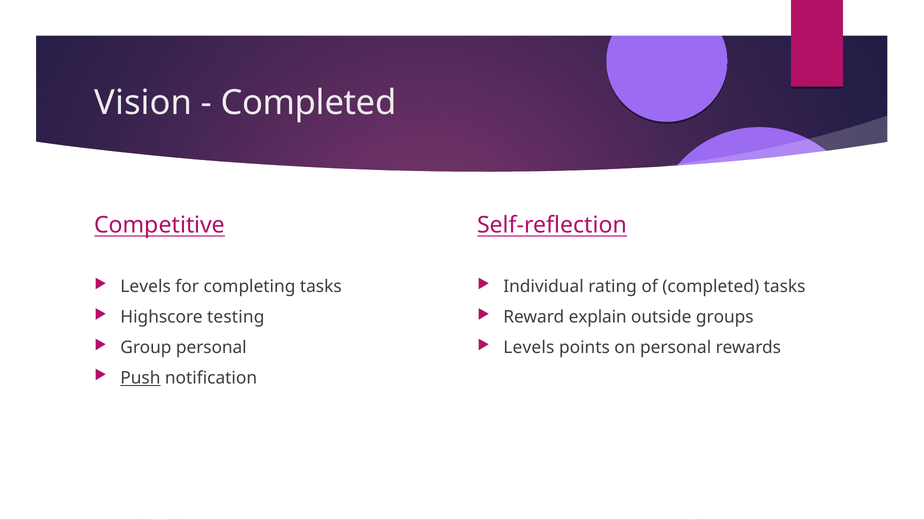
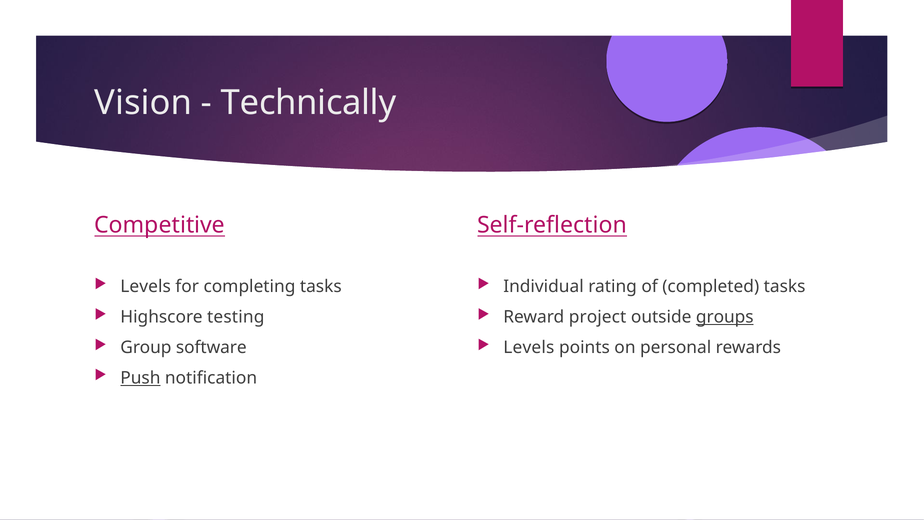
Completed at (309, 103): Completed -> Technically
explain: explain -> project
groups underline: none -> present
Group personal: personal -> software
